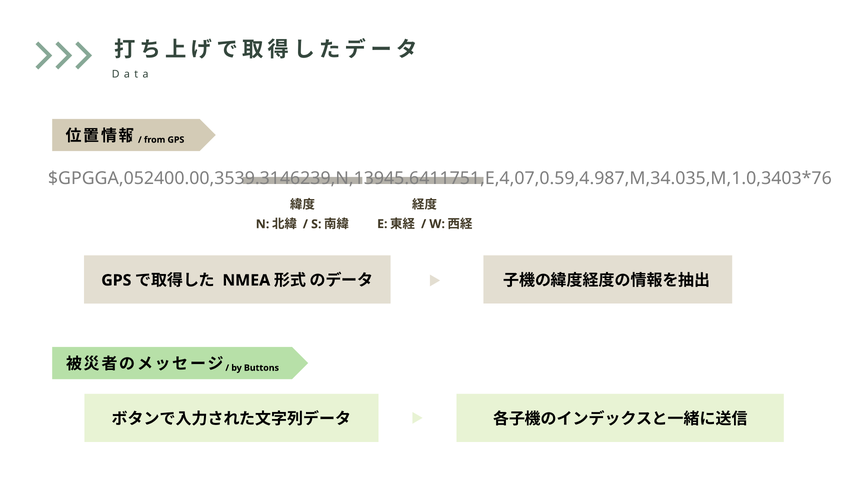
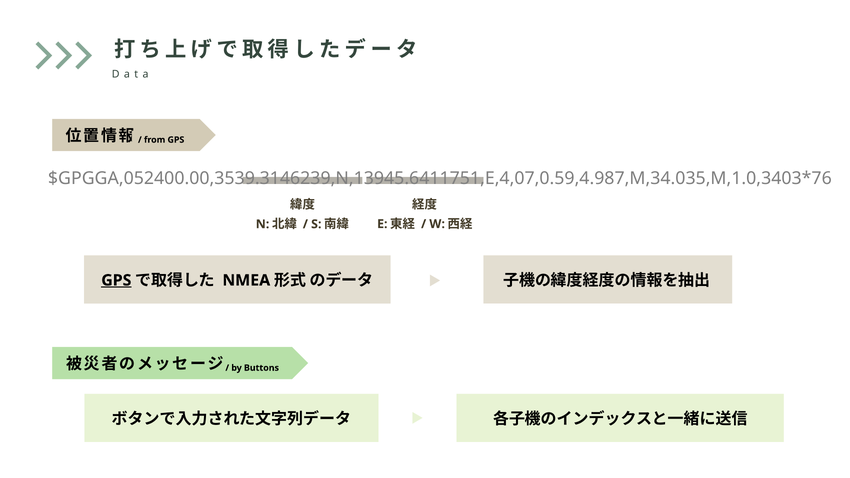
GPS at (116, 280) underline: none -> present
